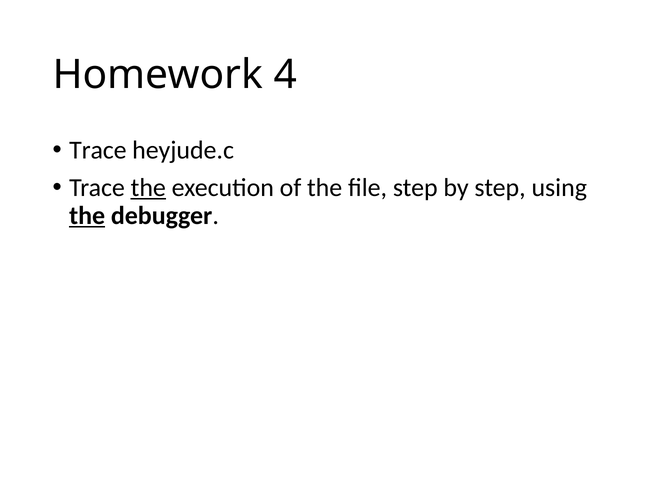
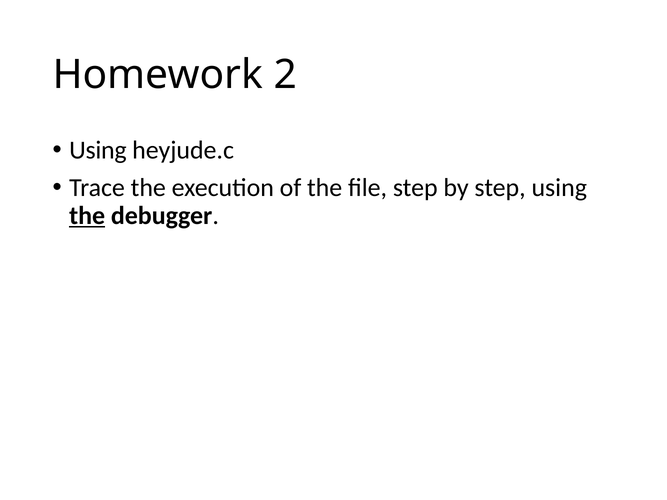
4: 4 -> 2
Trace at (98, 150): Trace -> Using
the at (148, 188) underline: present -> none
